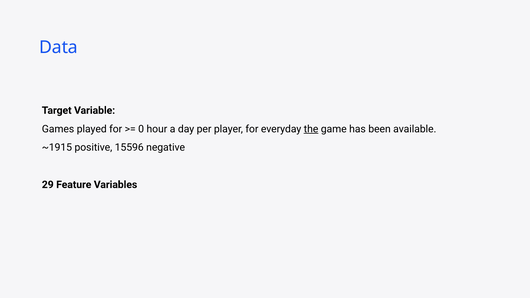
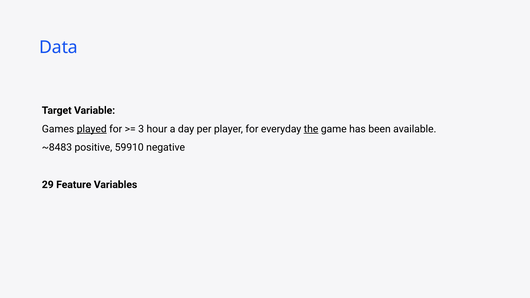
played underline: none -> present
0: 0 -> 3
~1915: ~1915 -> ~8483
15596: 15596 -> 59910
